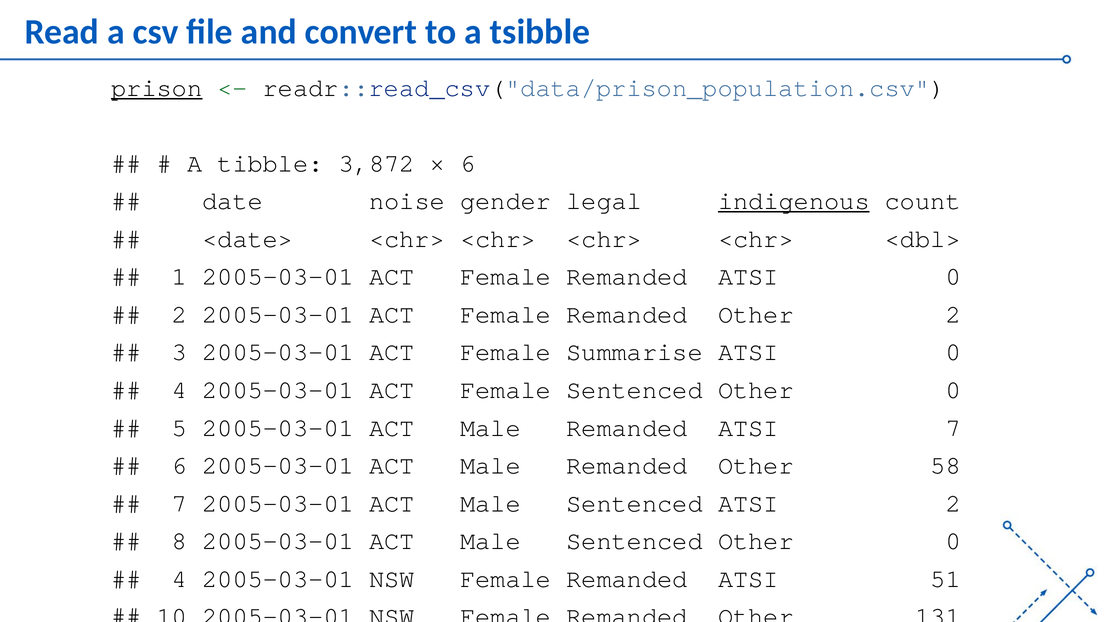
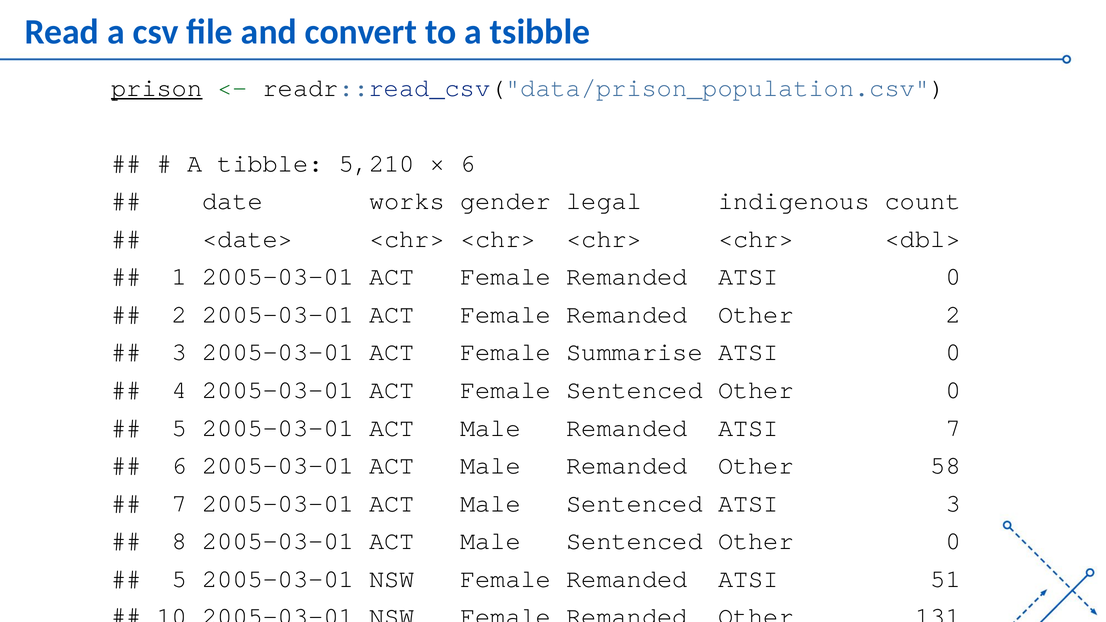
3,872: 3,872 -> 5,210
noise: noise -> works
indigenous underline: present -> none
ATSI 2: 2 -> 3
4 at (179, 579): 4 -> 5
